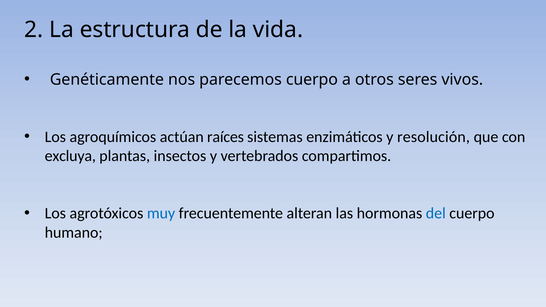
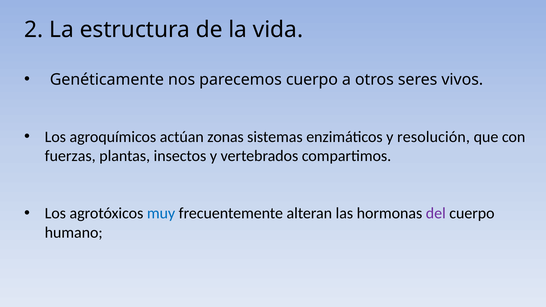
raíces: raíces -> zonas
excluya: excluya -> fuerzas
del colour: blue -> purple
